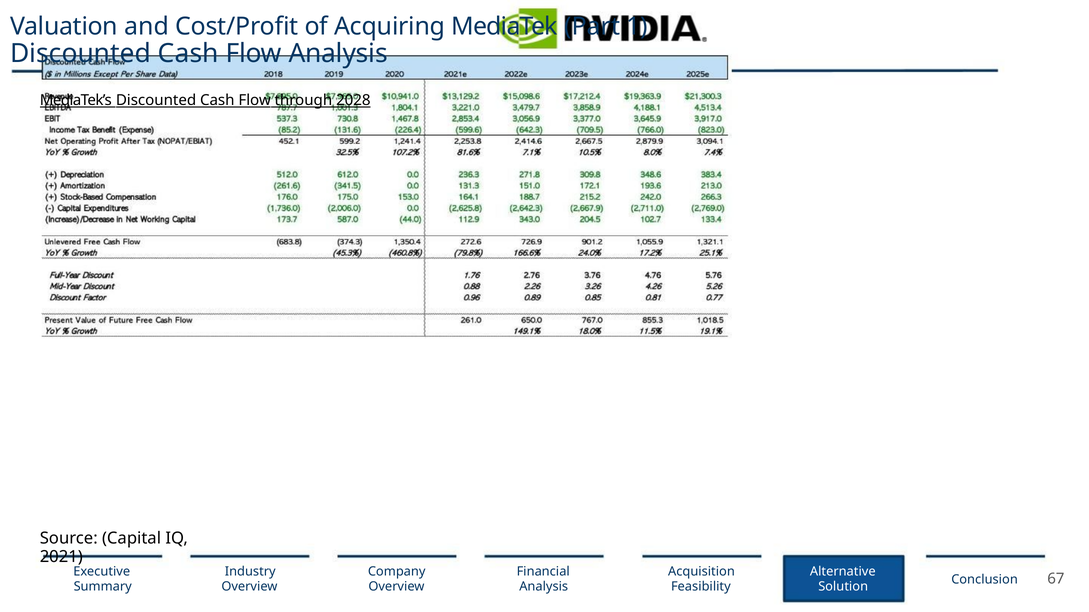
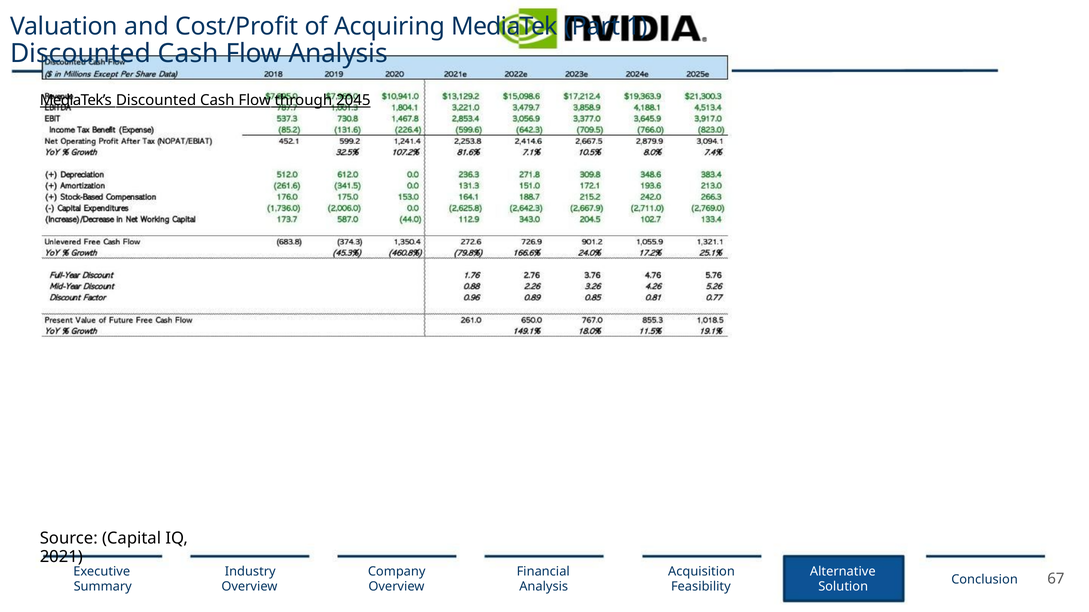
2028: 2028 -> 2045
